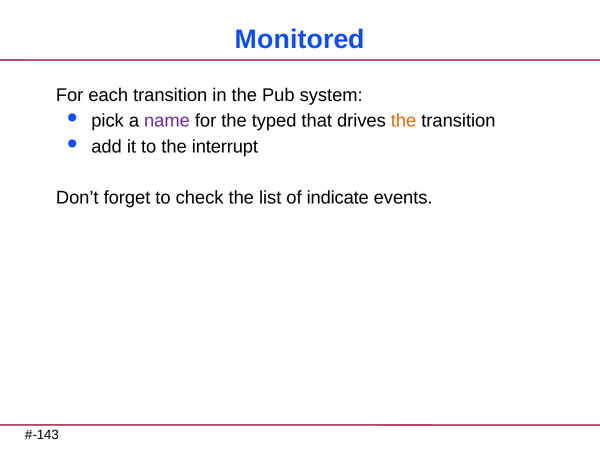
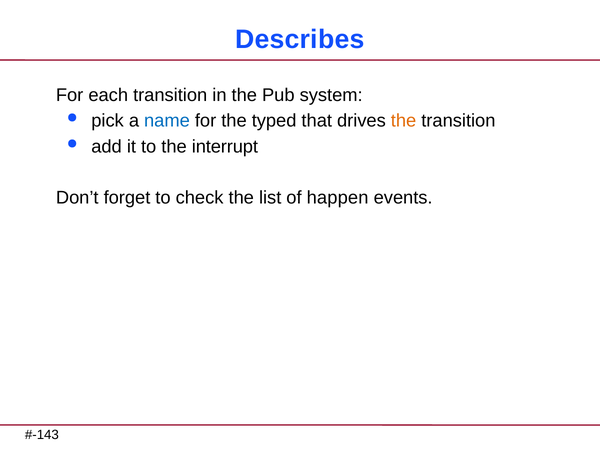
Monitored: Monitored -> Describes
name colour: purple -> blue
indicate: indicate -> happen
